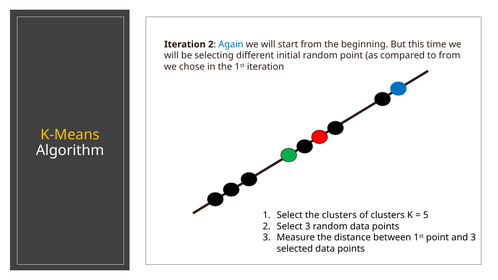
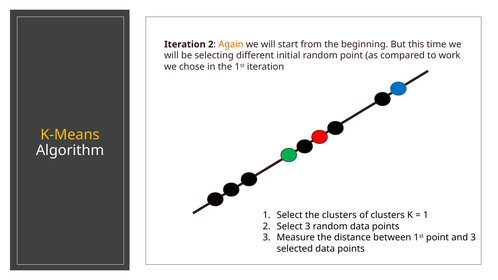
Again colour: blue -> orange
to from: from -> work
5 at (426, 215): 5 -> 1
